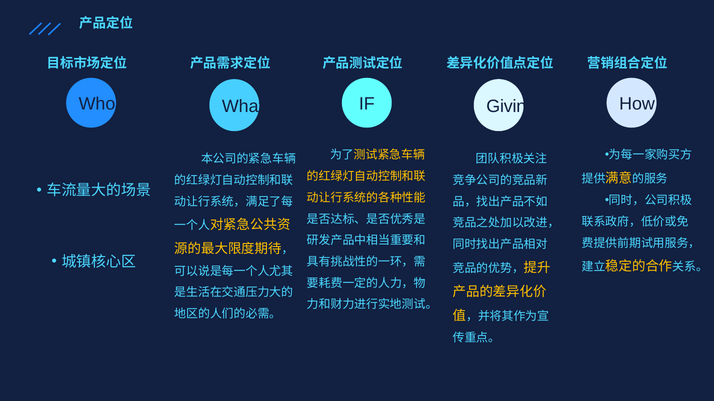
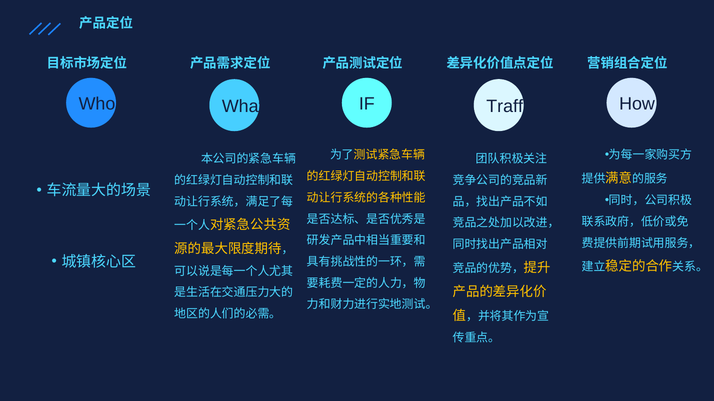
Giving: Giving -> Traffic
